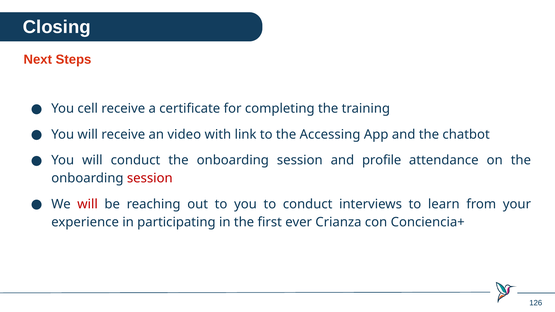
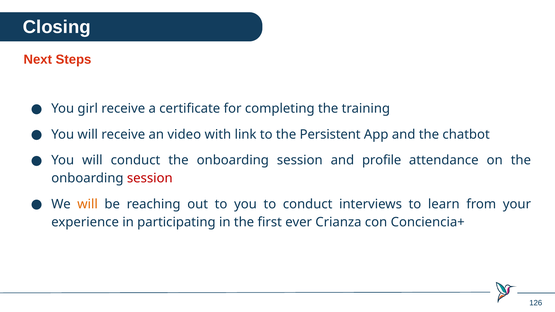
cell: cell -> girl
Accessing: Accessing -> Persistent
will at (88, 204) colour: red -> orange
